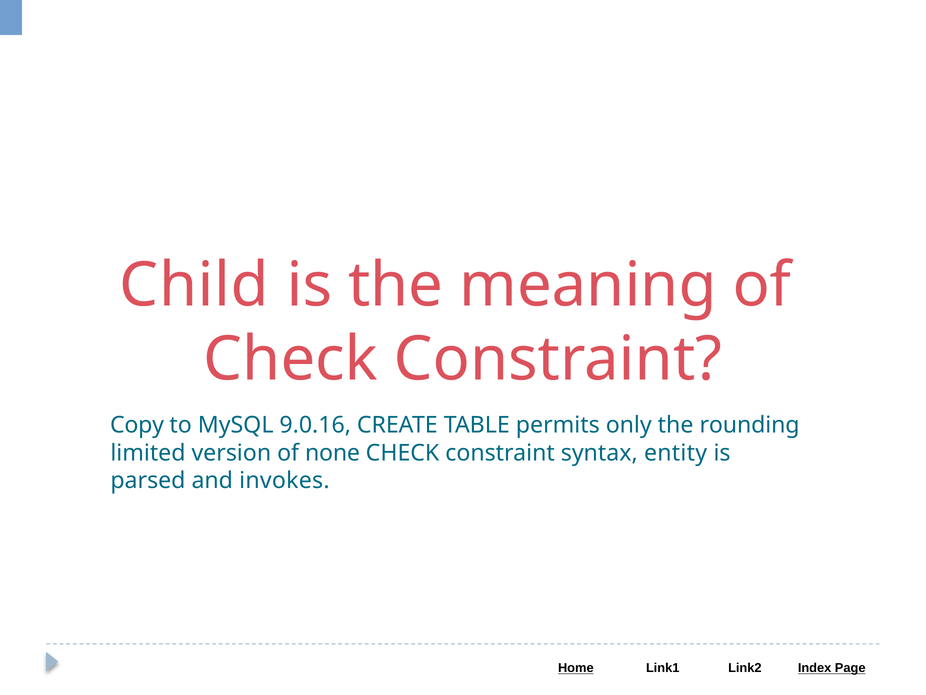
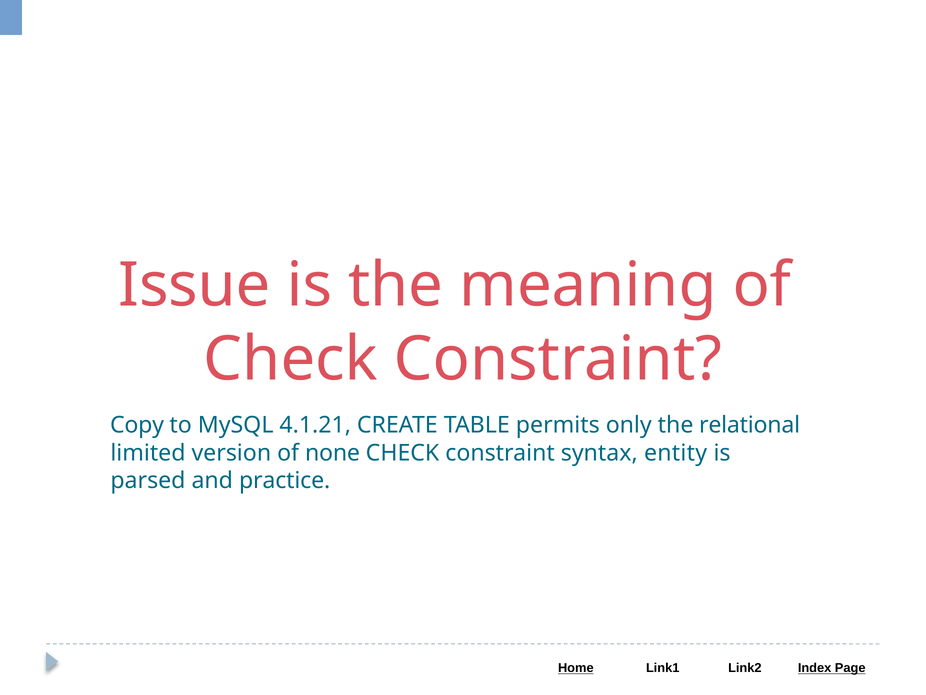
Child: Child -> Issue
9.0.16: 9.0.16 -> 4.1.21
rounding: rounding -> relational
invokes: invokes -> practice
